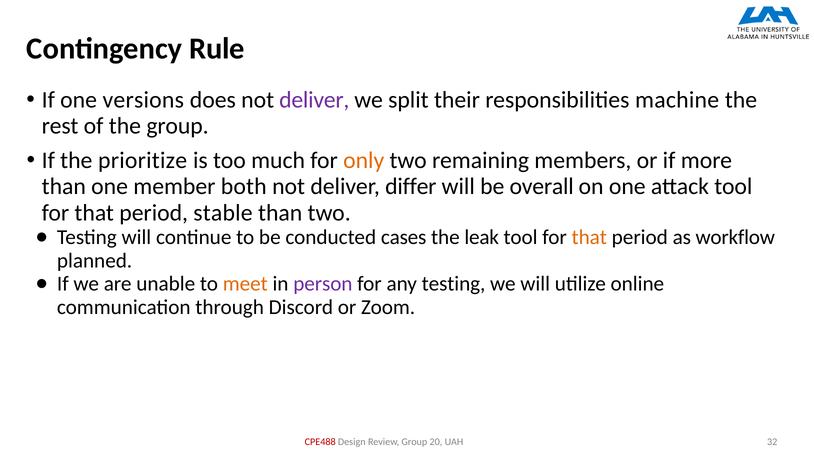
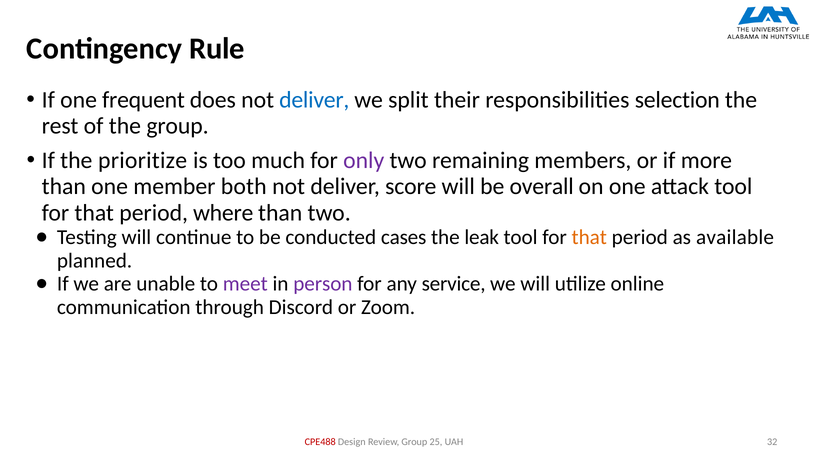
versions: versions -> frequent
deliver at (314, 100) colour: purple -> blue
machine: machine -> selection
only colour: orange -> purple
differ: differ -> score
stable: stable -> where
workflow: workflow -> available
meet colour: orange -> purple
any testing: testing -> service
20: 20 -> 25
